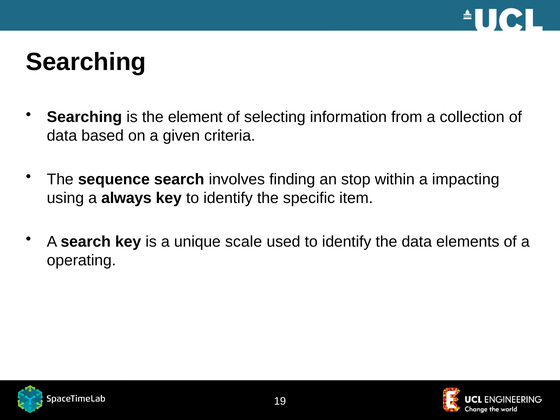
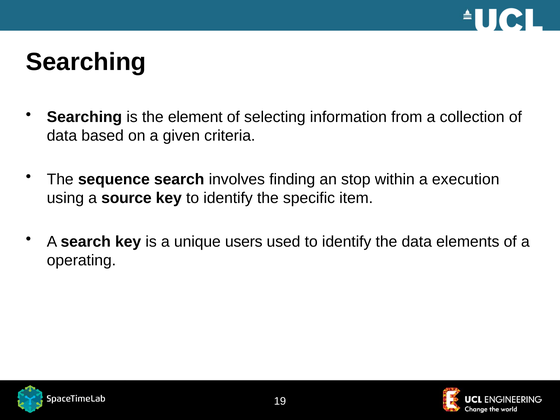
impacting: impacting -> execution
always: always -> source
scale: scale -> users
